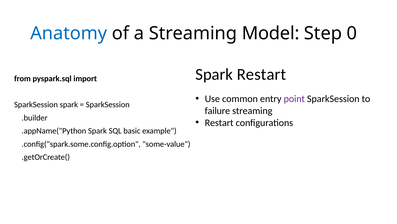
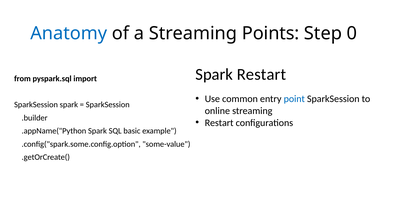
Model: Model -> Points
point colour: purple -> blue
failure: failure -> online
